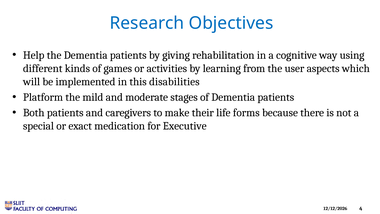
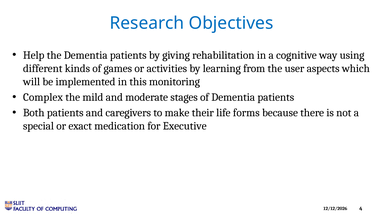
disabilities: disabilities -> monitoring
Platform: Platform -> Complex
